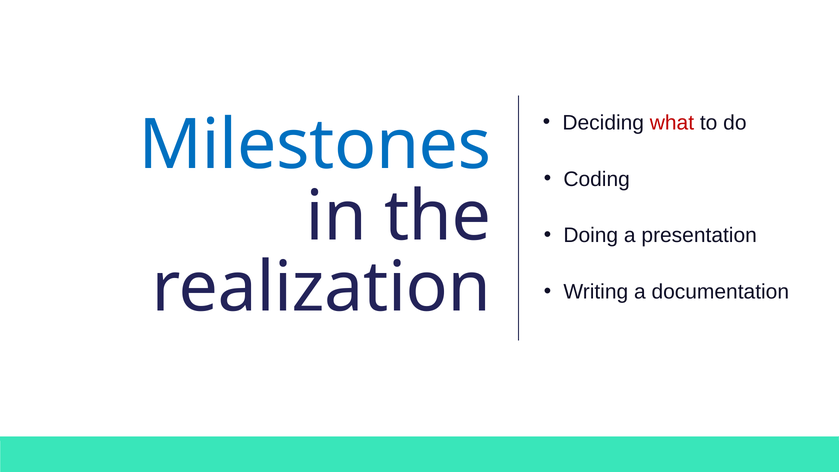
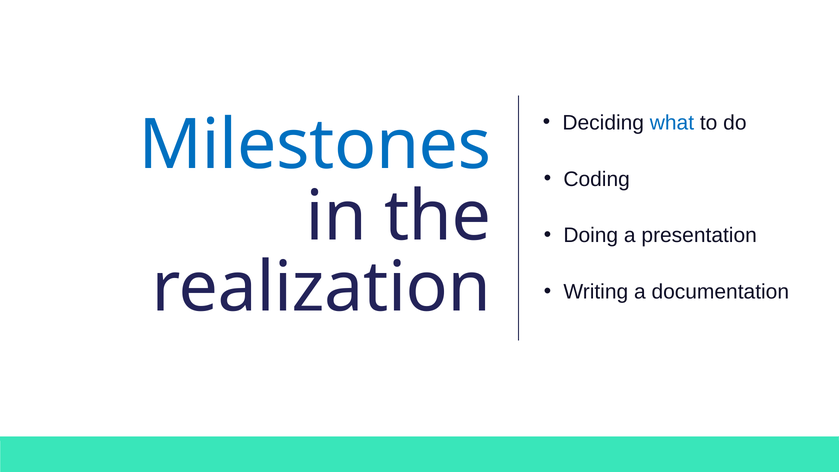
what colour: red -> blue
